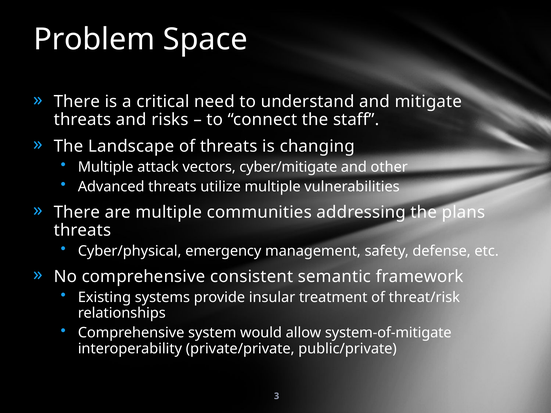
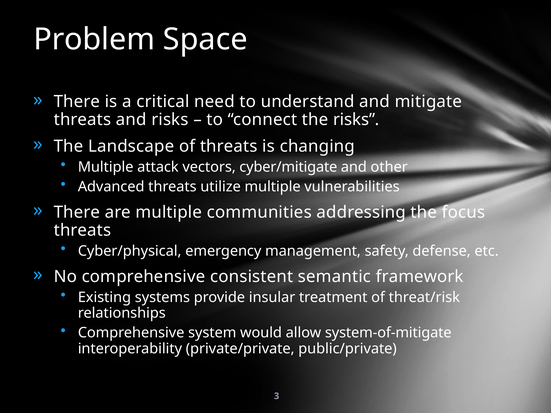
the staff: staff -> risks
plans: plans -> focus
